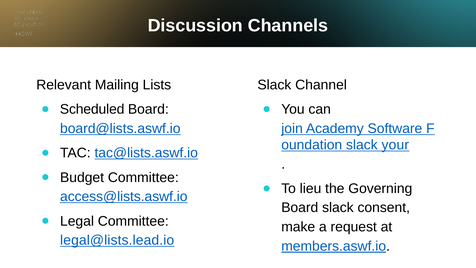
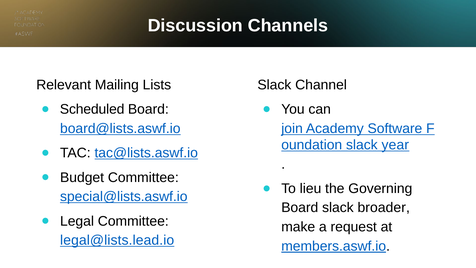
your: your -> year
access@lists.aswf.io: access@lists.aswf.io -> special@lists.aswf.io
consent: consent -> broader
